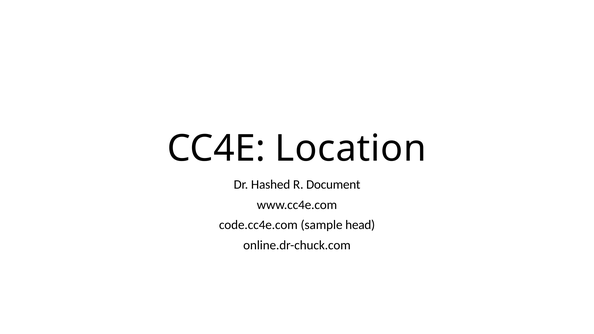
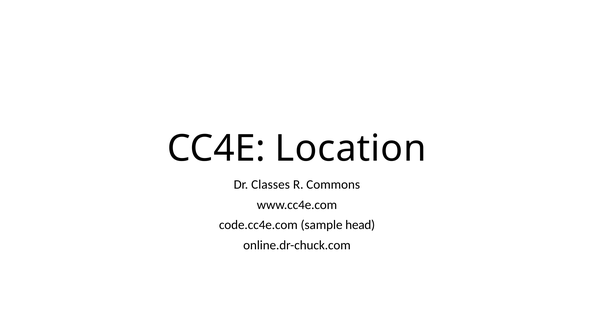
Hashed: Hashed -> Classes
Document: Document -> Commons
